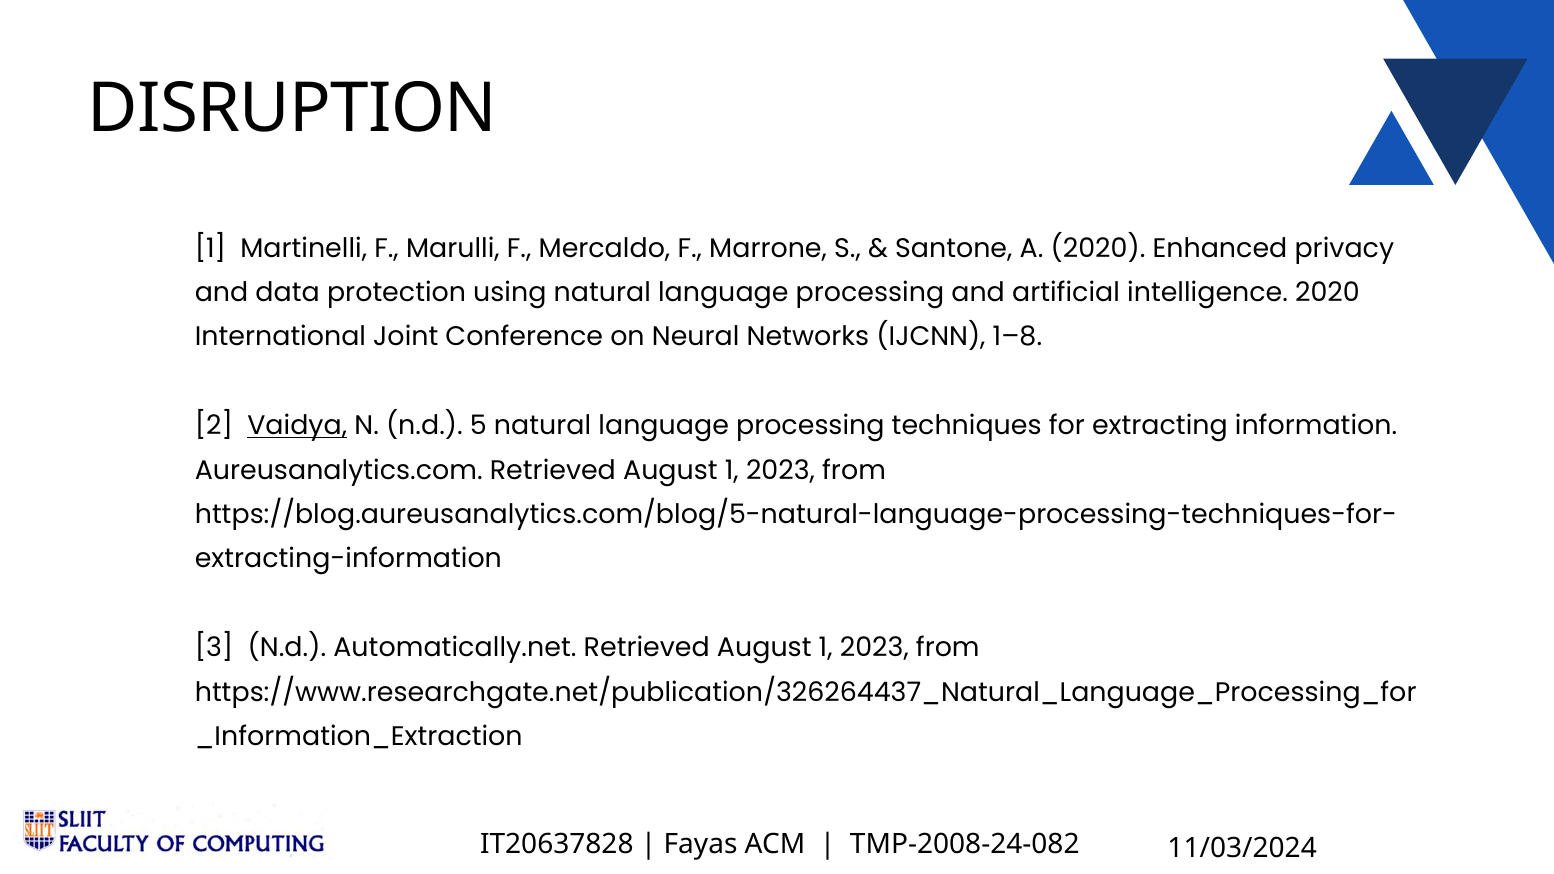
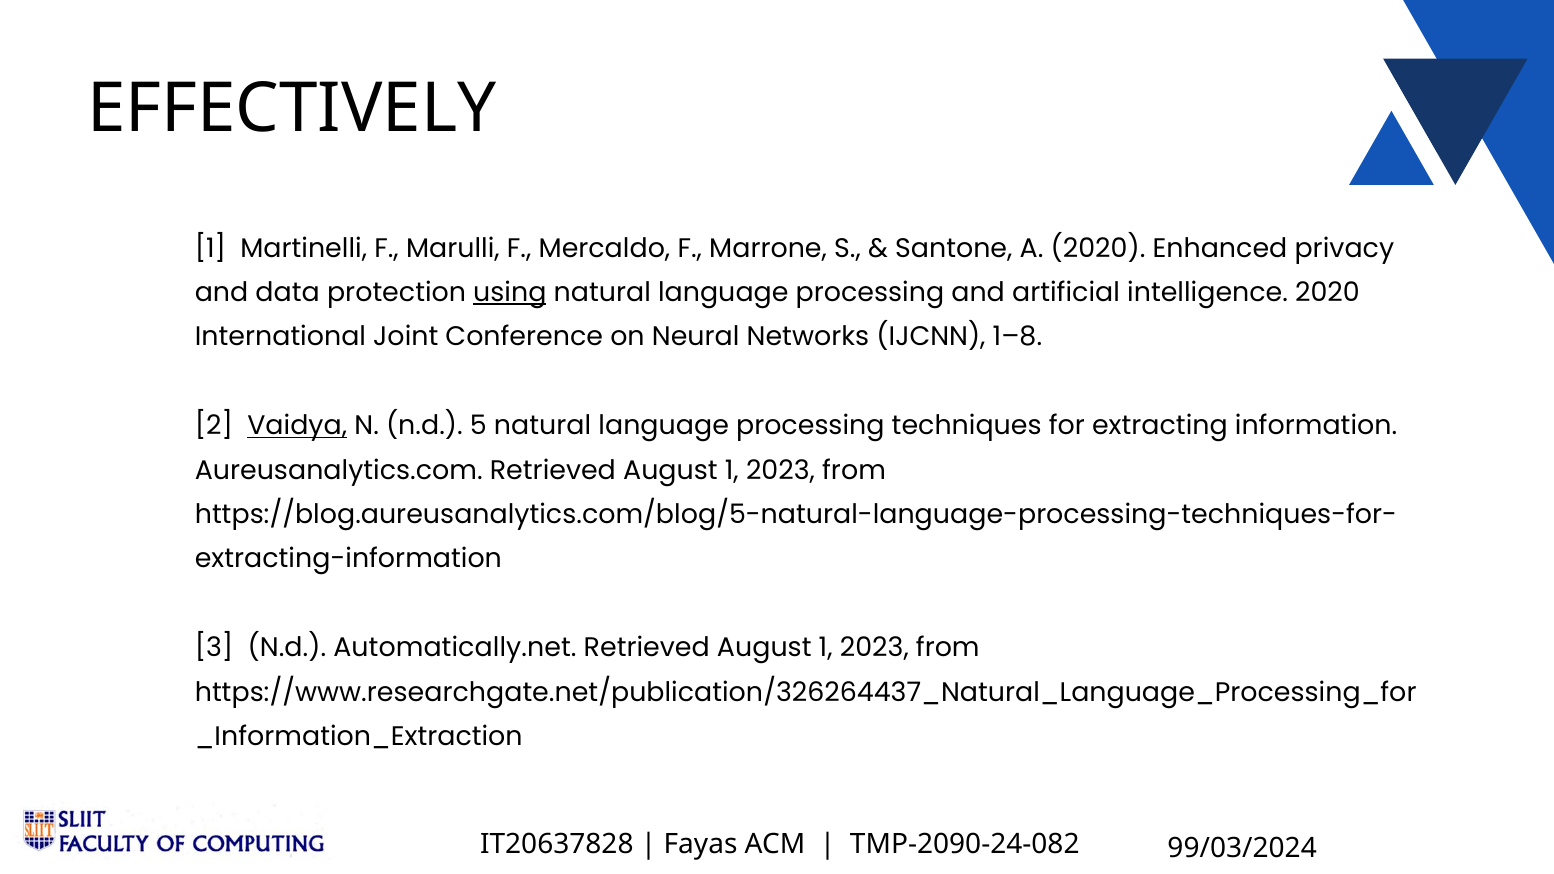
DISRUPTION: DISRUPTION -> EFFECTIVELY
using underline: none -> present
TMP-2008-24-082: TMP-2008-24-082 -> TMP-2090-24-082
11/03/2024: 11/03/2024 -> 99/03/2024
